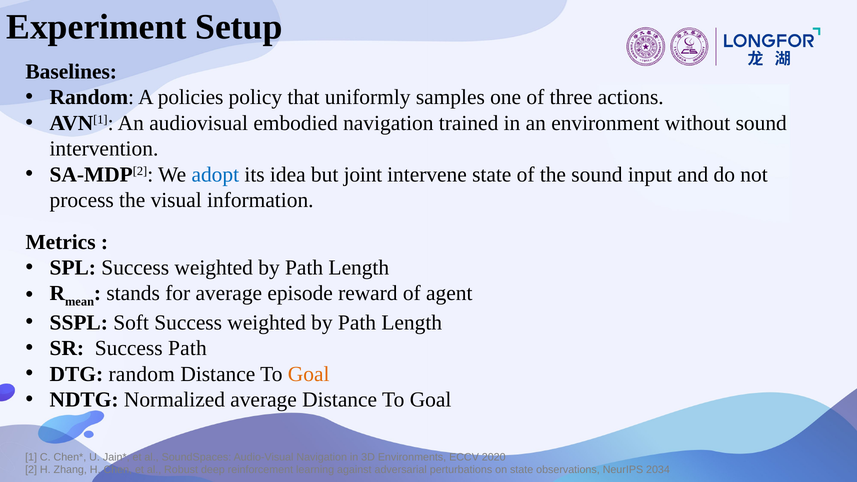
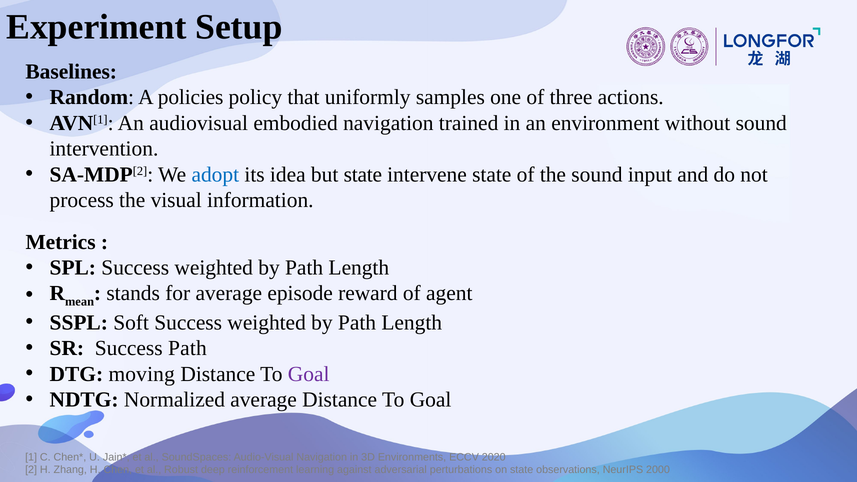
but joint: joint -> state
DTG random: random -> moving
Goal at (309, 374) colour: orange -> purple
2034: 2034 -> 2000
